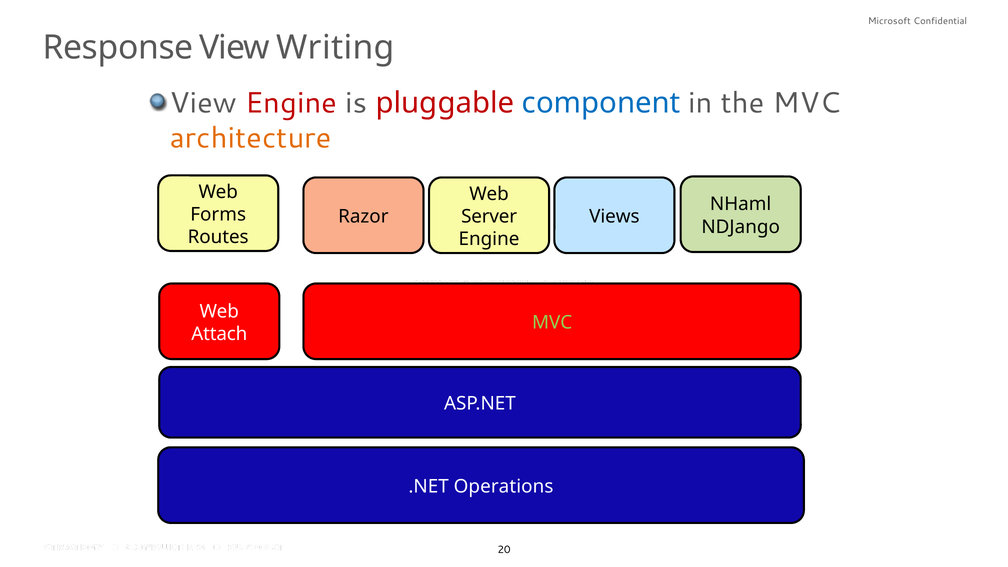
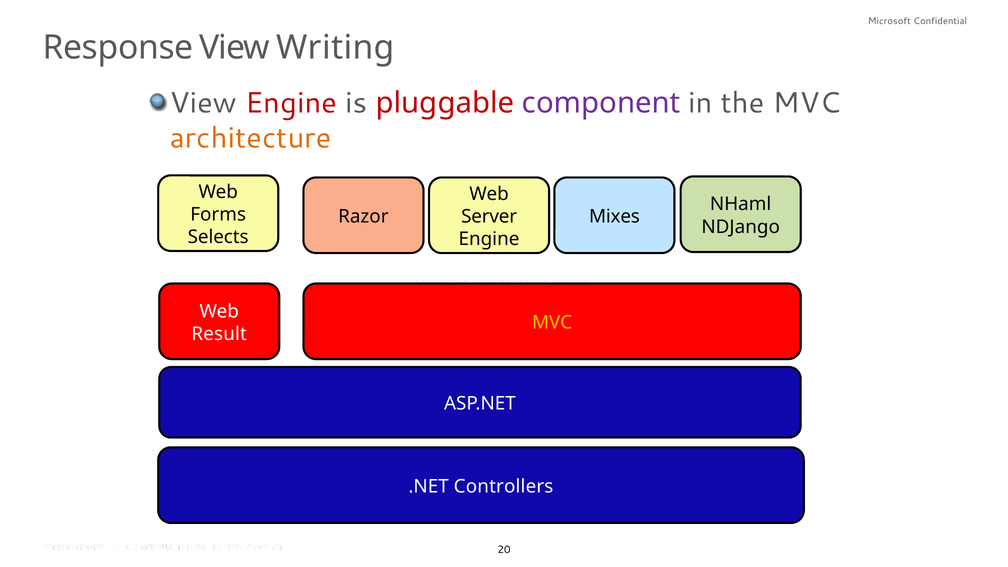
component colour: blue -> purple
Views: Views -> Mixes
Routes: Routes -> Selects
MVC at (552, 323) colour: light green -> yellow
Attach: Attach -> Result
Operations: Operations -> Controllers
